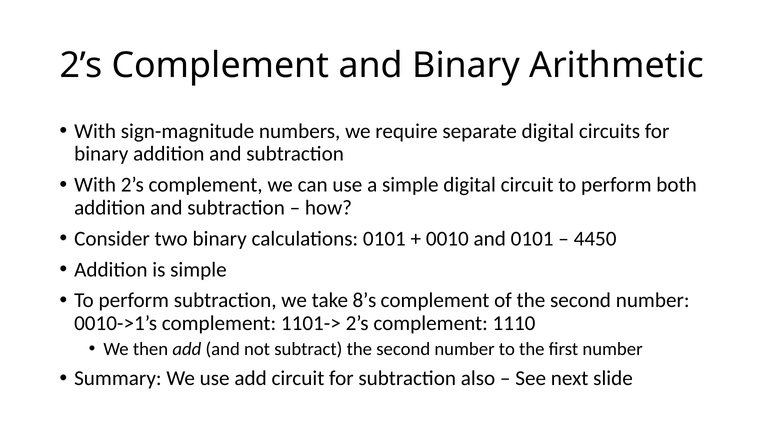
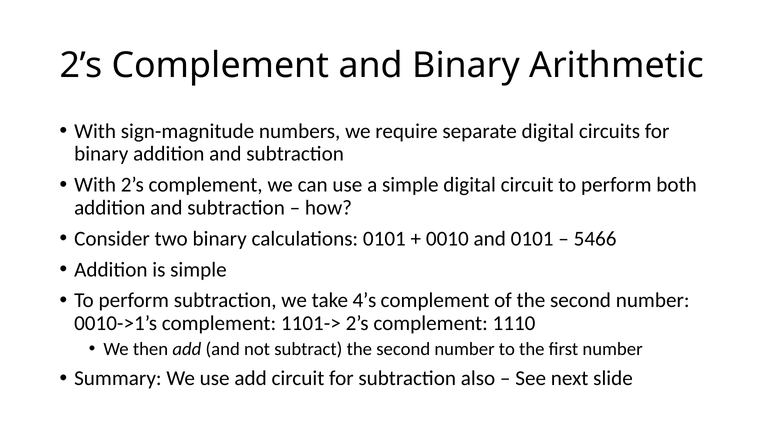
4450: 4450 -> 5466
8’s: 8’s -> 4’s
